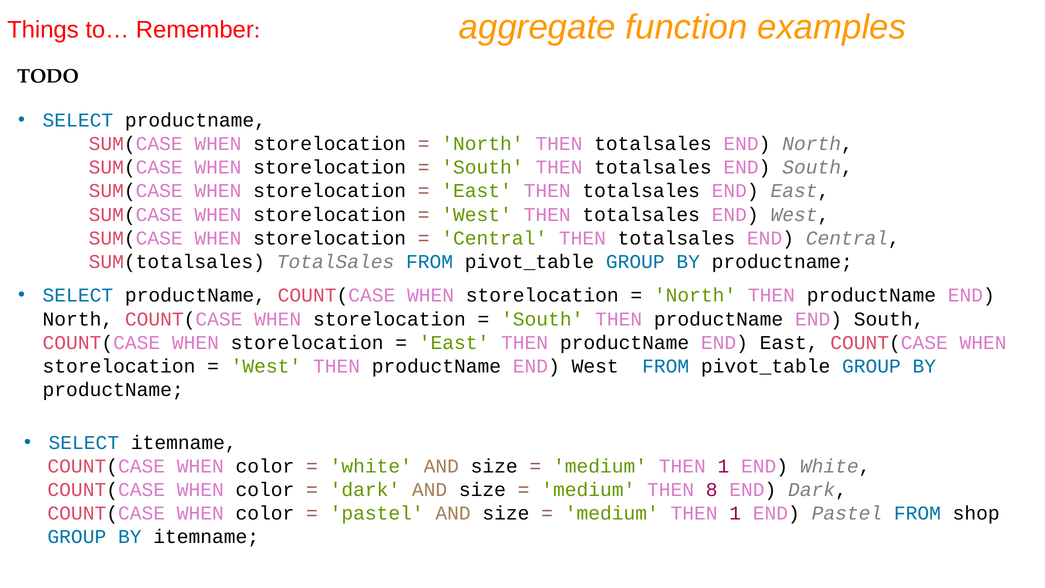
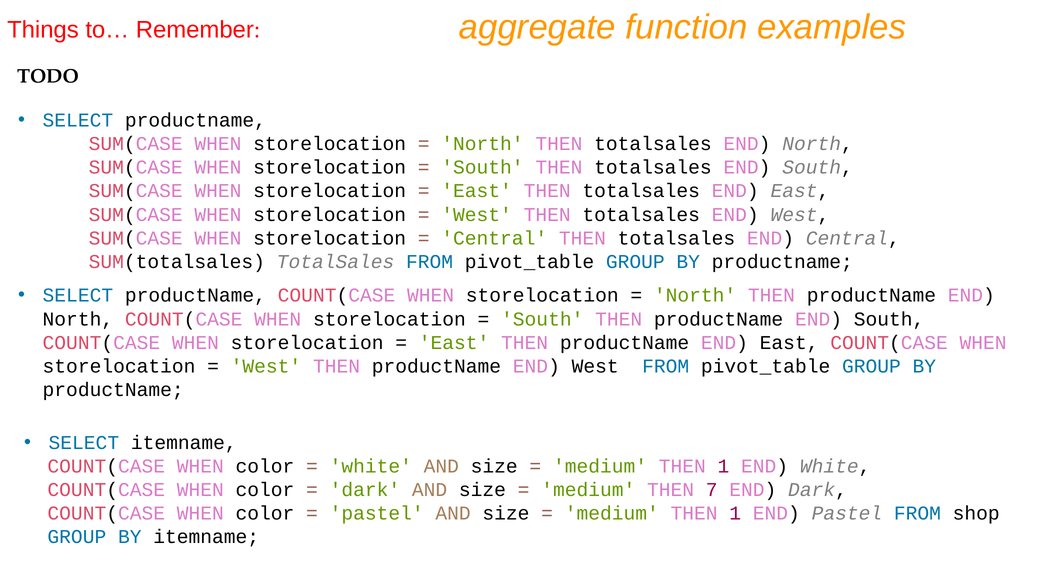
8: 8 -> 7
